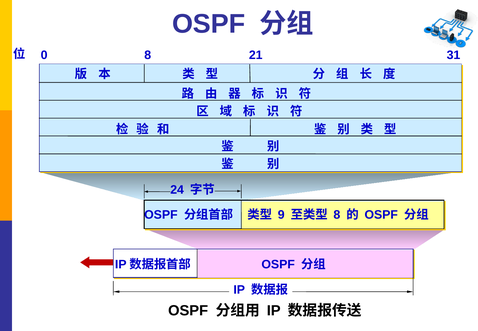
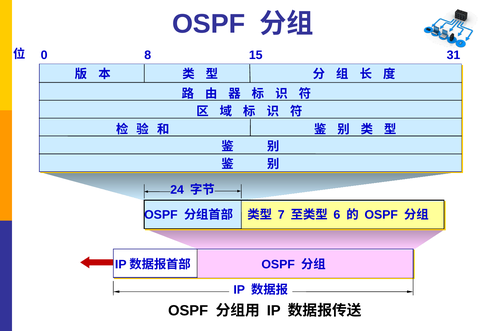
21: 21 -> 15
9: 9 -> 7
8 at (337, 215): 8 -> 6
